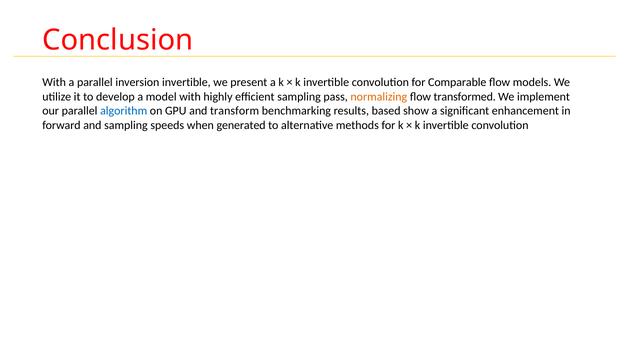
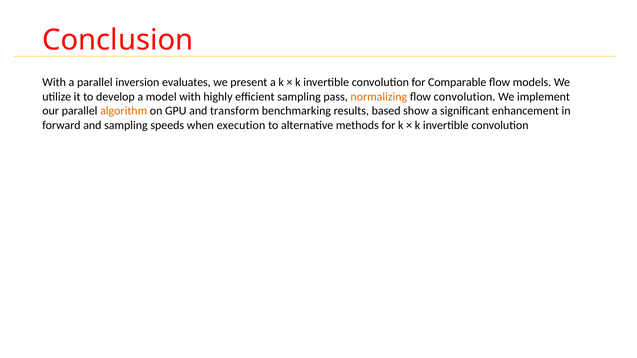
inversion invertible: invertible -> evaluates
flow transformed: transformed -> convolution
algorithm colour: blue -> orange
generated: generated -> execution
